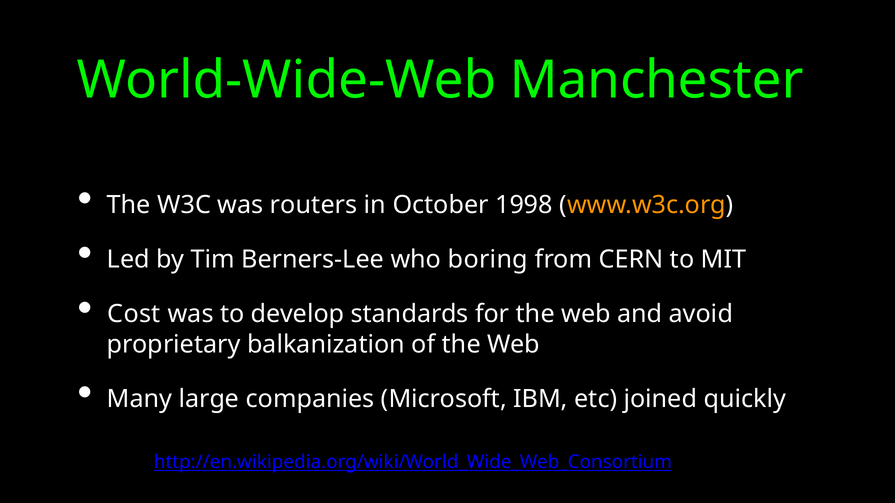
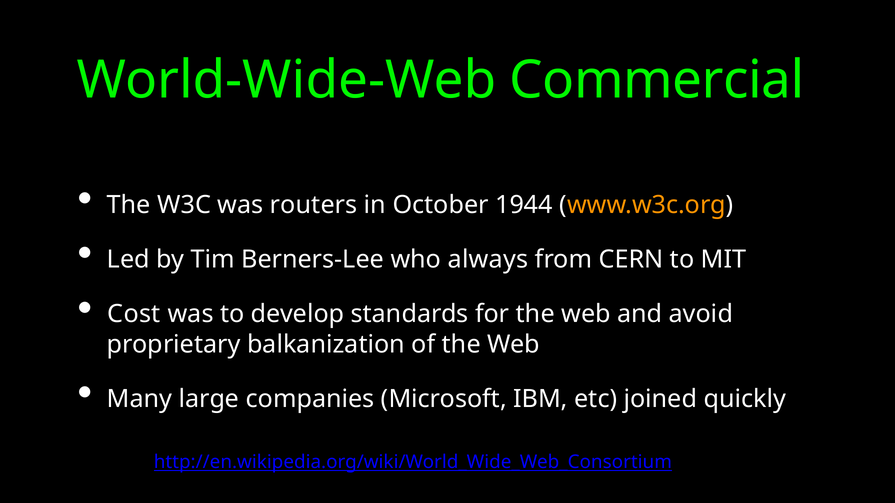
Manchester: Manchester -> Commercial
1998: 1998 -> 1944
boring: boring -> always
